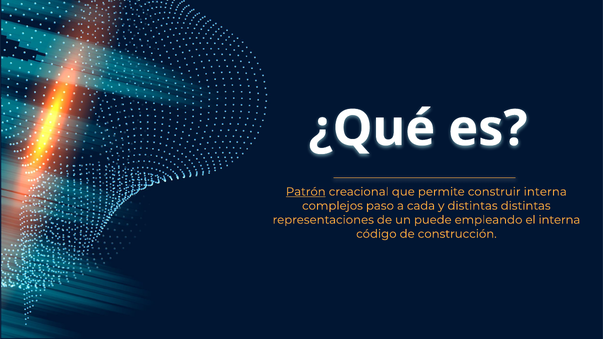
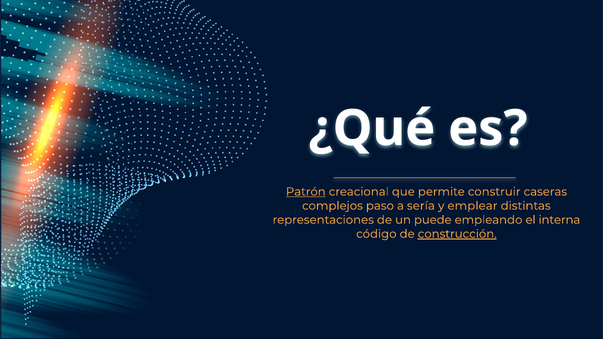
construir interna: interna -> caseras
cada: cada -> sería
y distintas: distintas -> emplear
construcción underline: none -> present
